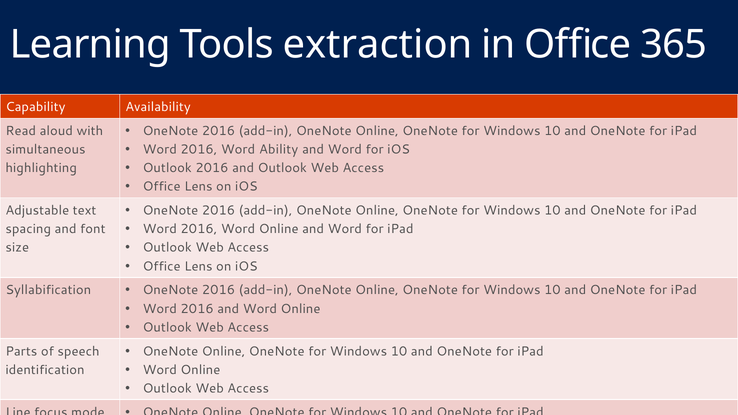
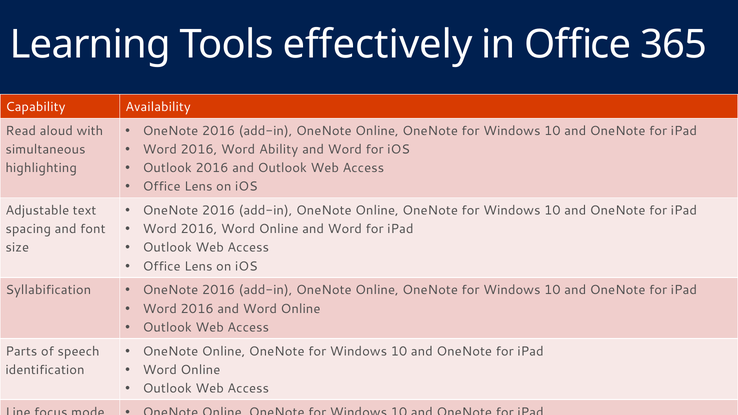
extraction: extraction -> effectively
